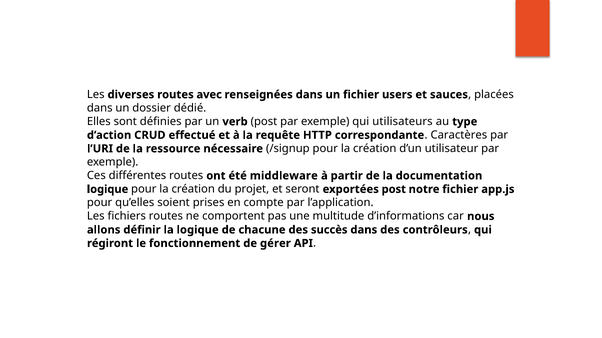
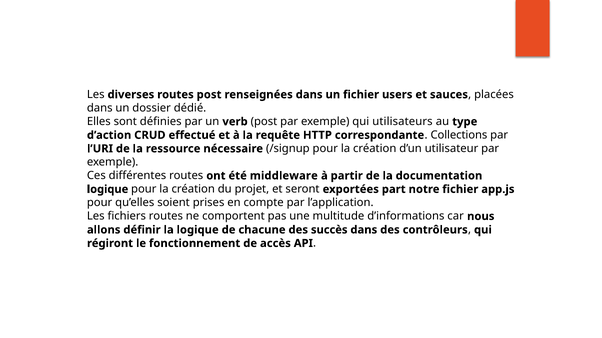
routes avec: avec -> post
Caractères: Caractères -> Collections
exportées post: post -> part
gérer: gérer -> accès
